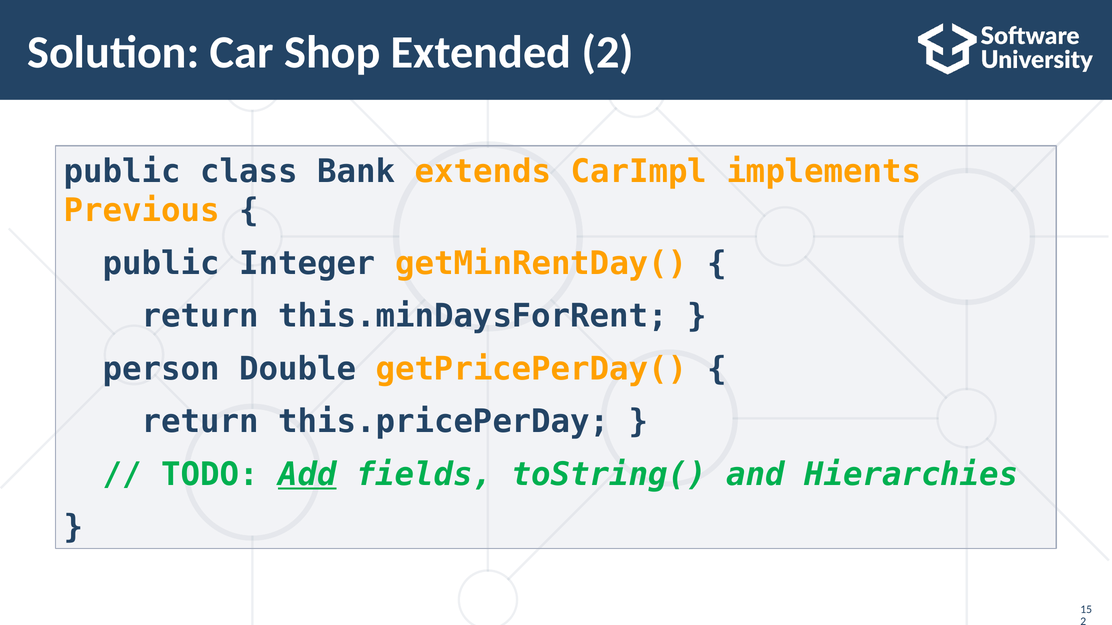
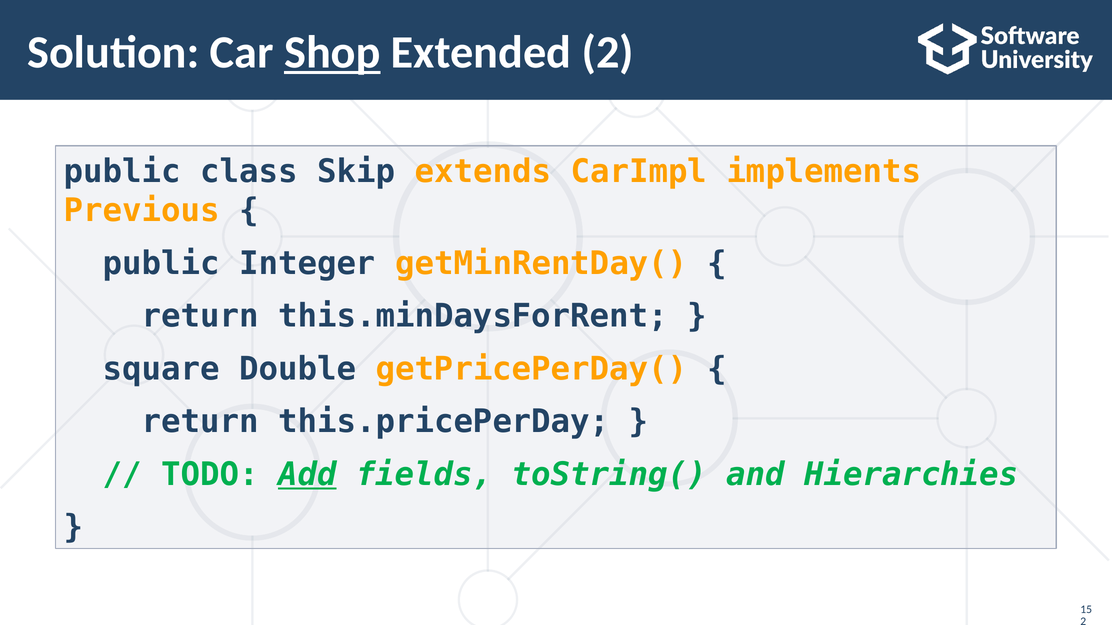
Shop underline: none -> present
Bank: Bank -> Skip
person: person -> square
